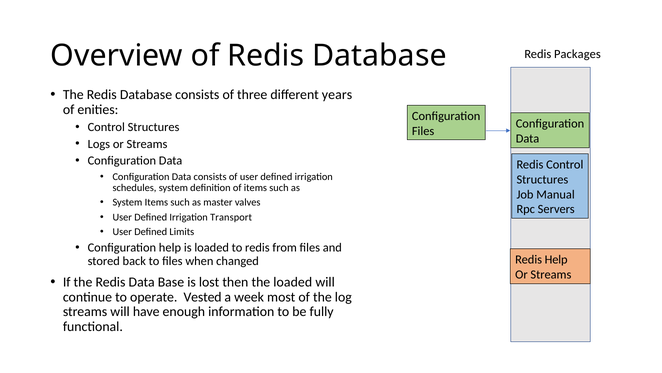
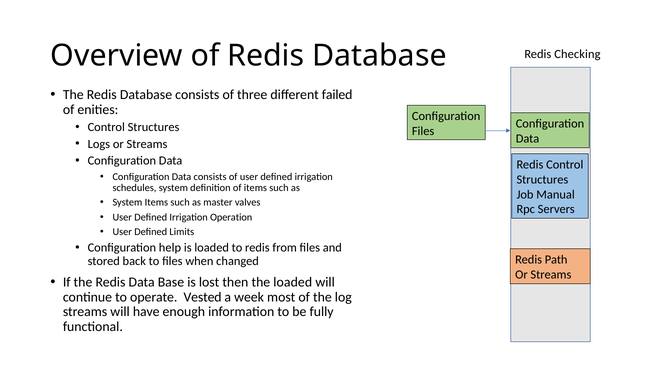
Packages: Packages -> Checking
years: years -> failed
Transport: Transport -> Operation
Redis Help: Help -> Path
